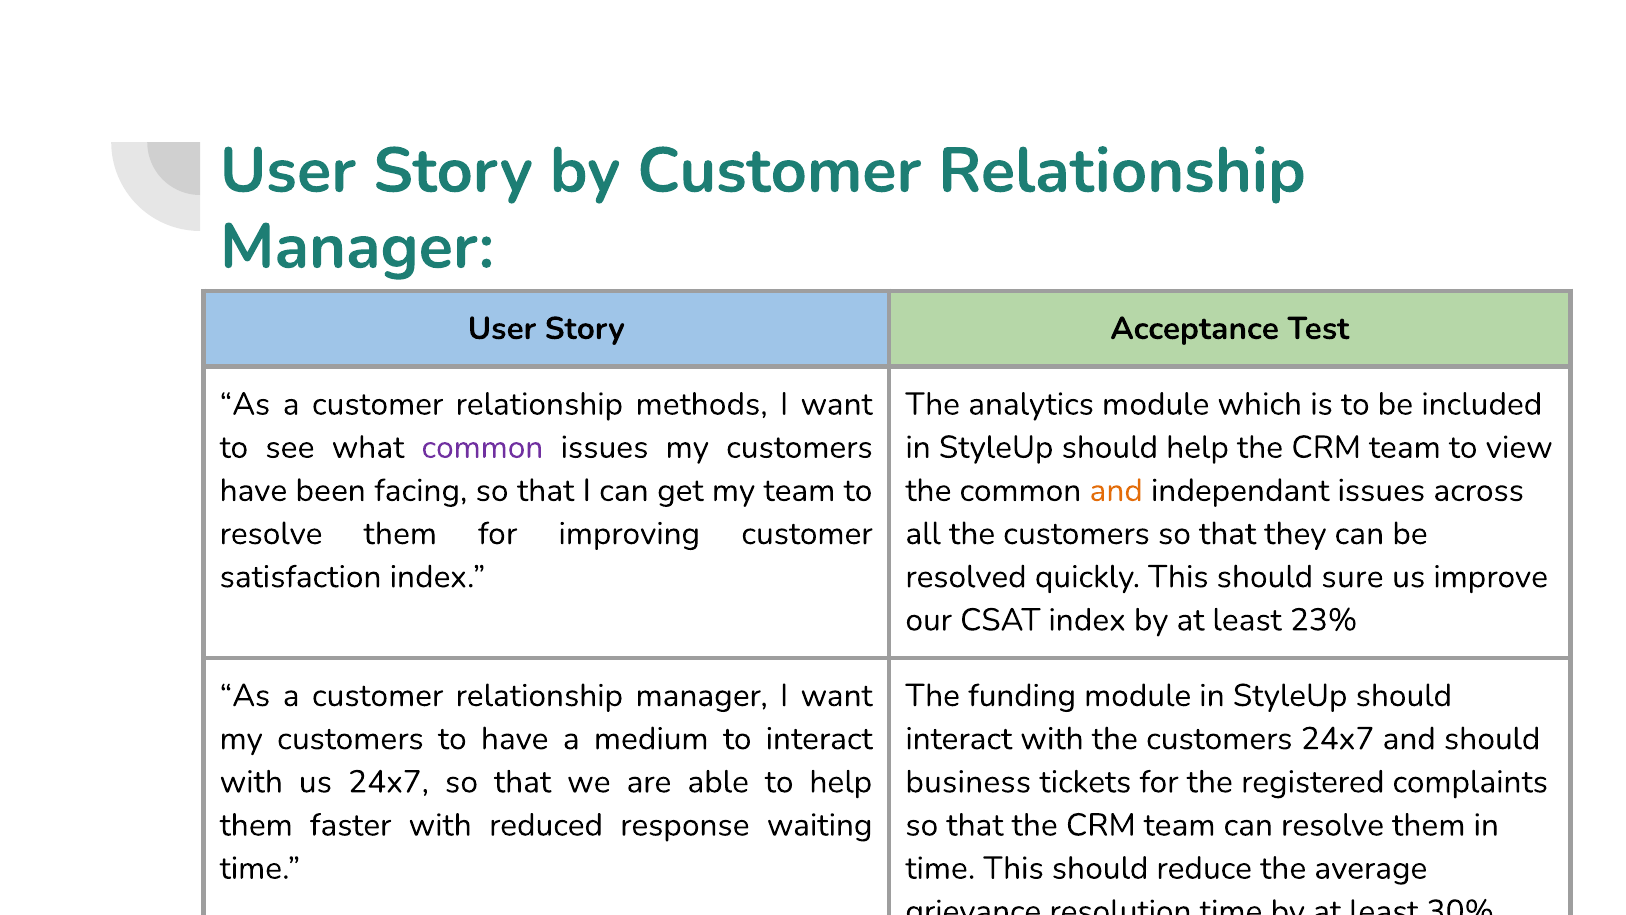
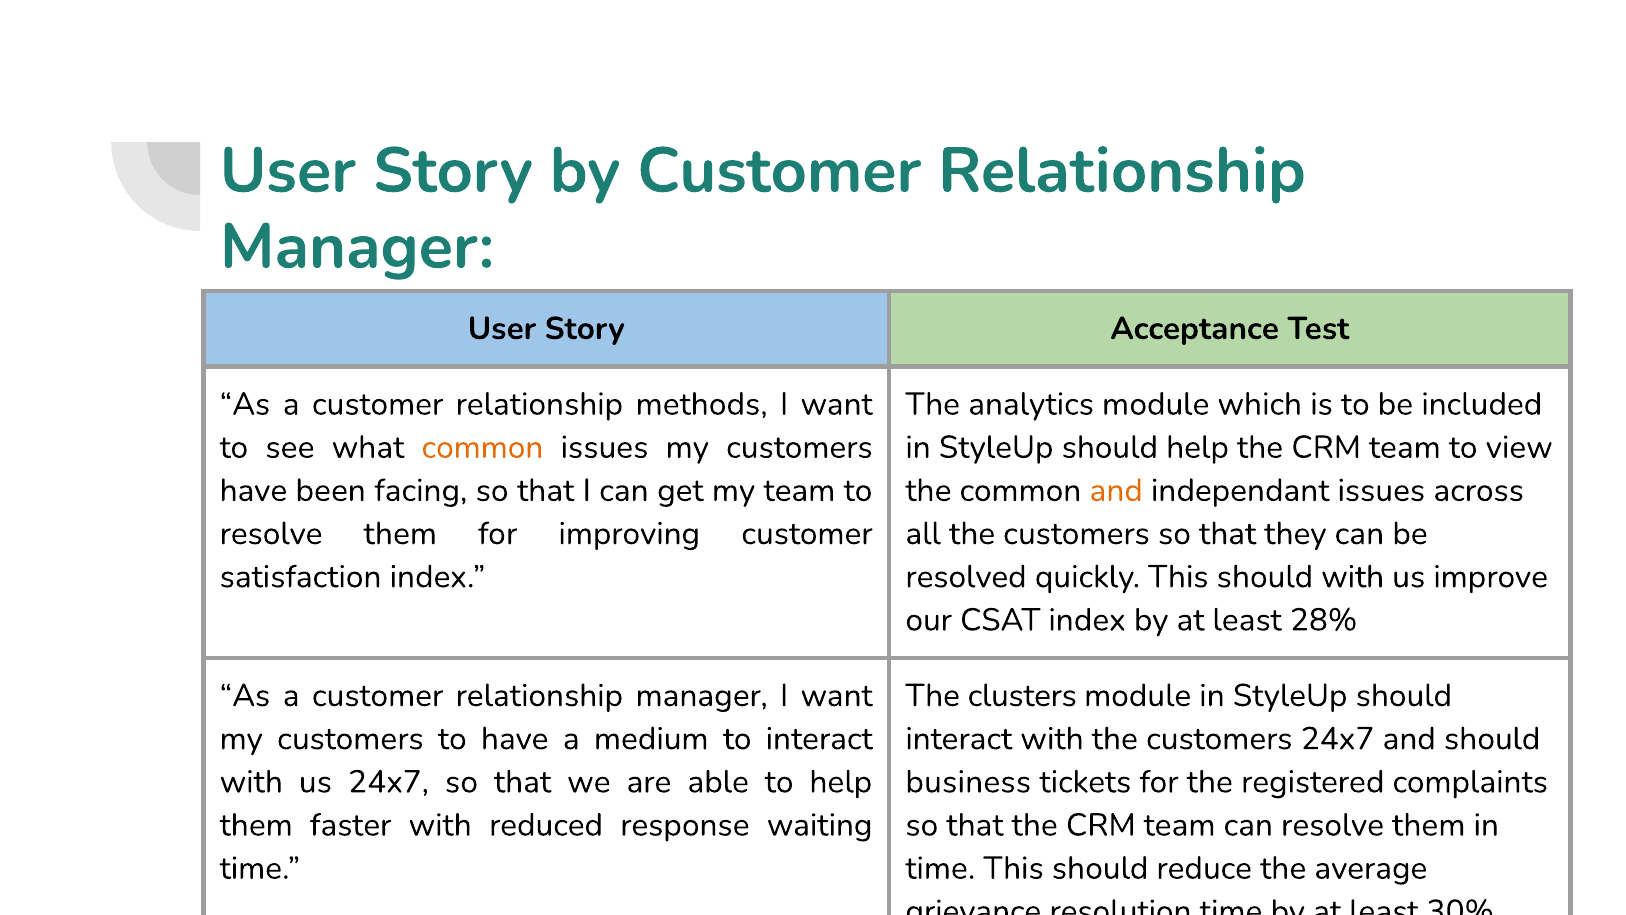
common at (482, 447) colour: purple -> orange
should sure: sure -> with
23%: 23% -> 28%
funding: funding -> clusters
